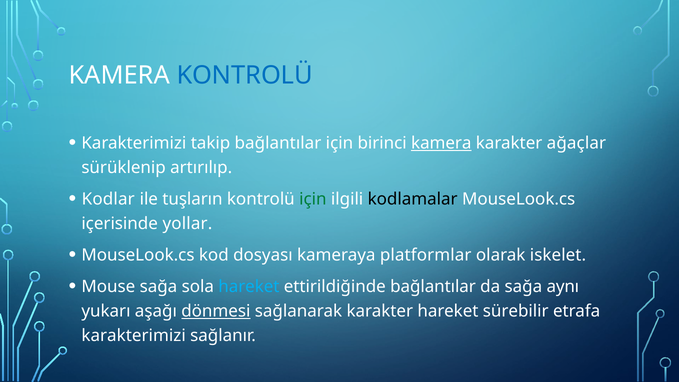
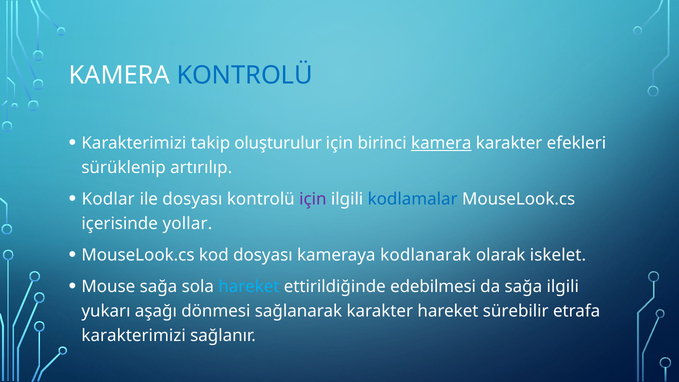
takip bağlantılar: bağlantılar -> oluşturulur
ağaçlar: ağaçlar -> efekleri
ile tuşların: tuşların -> dosyası
için at (313, 199) colour: green -> purple
kodlamalar colour: black -> blue
platformlar: platformlar -> kodlanarak
ettirildiğinde bağlantılar: bağlantılar -> edebilmesi
sağa aynı: aynı -> ilgili
dönmesi underline: present -> none
